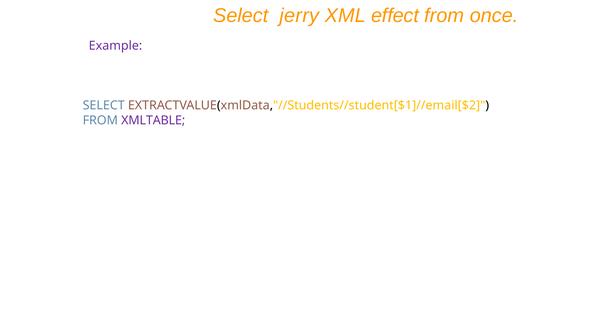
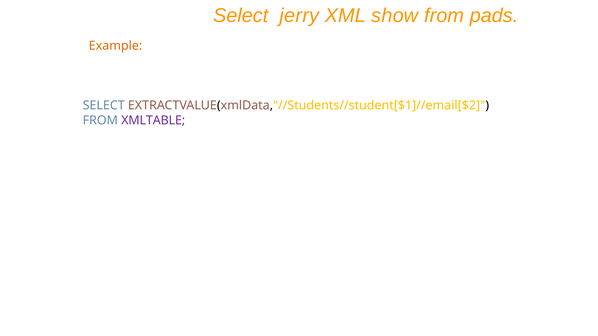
effect: effect -> show
once: once -> pads
Example colour: purple -> orange
